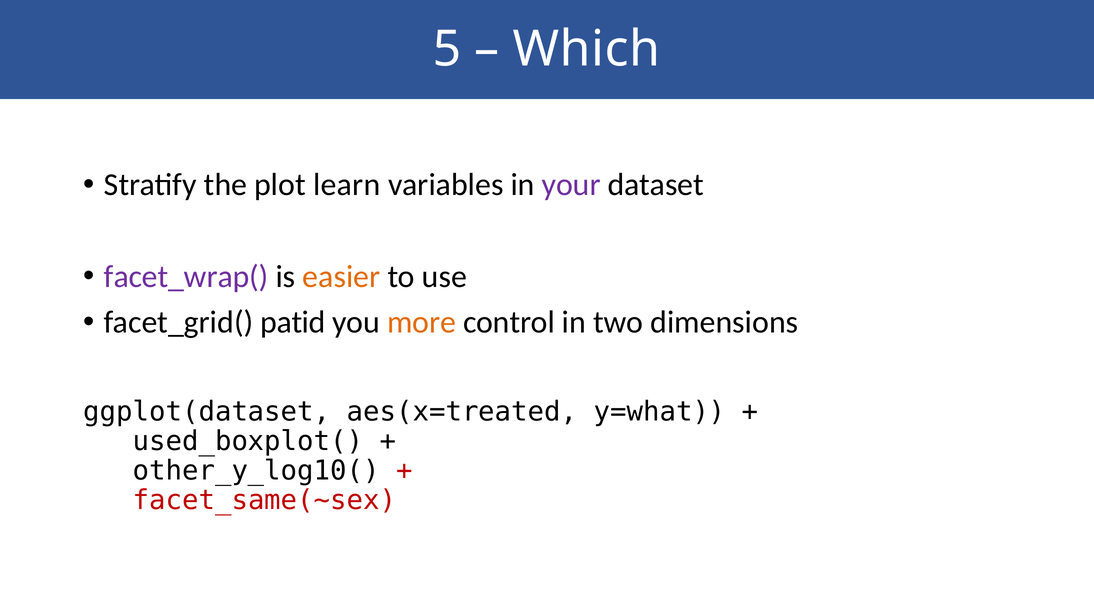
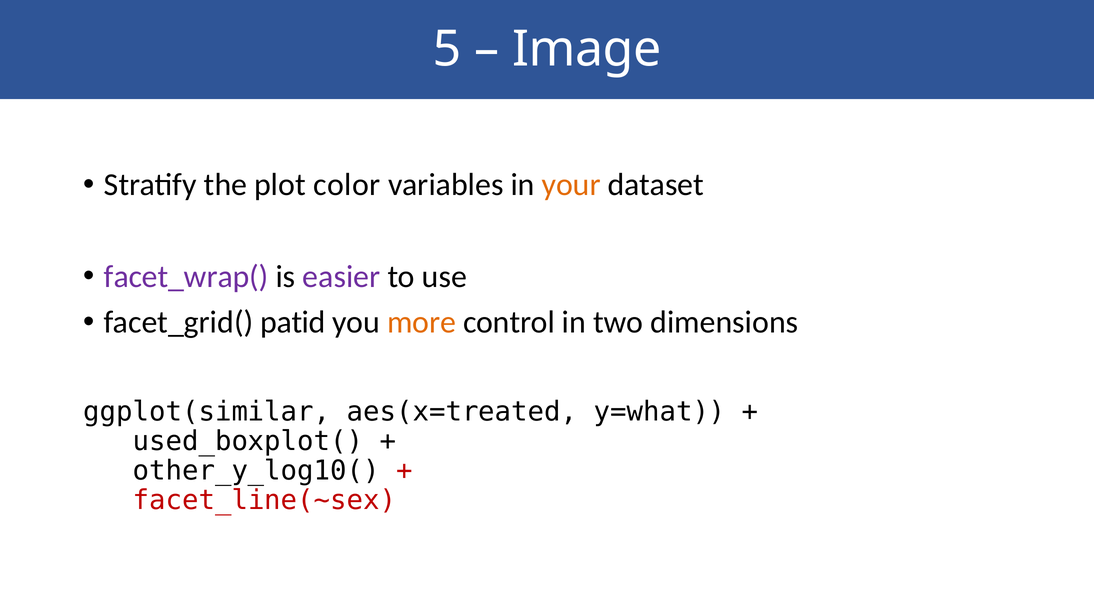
Which: Which -> Image
learn: learn -> color
your colour: purple -> orange
easier colour: orange -> purple
ggplot(dataset: ggplot(dataset -> ggplot(similar
facet_same(~sex: facet_same(~sex -> facet_line(~sex
